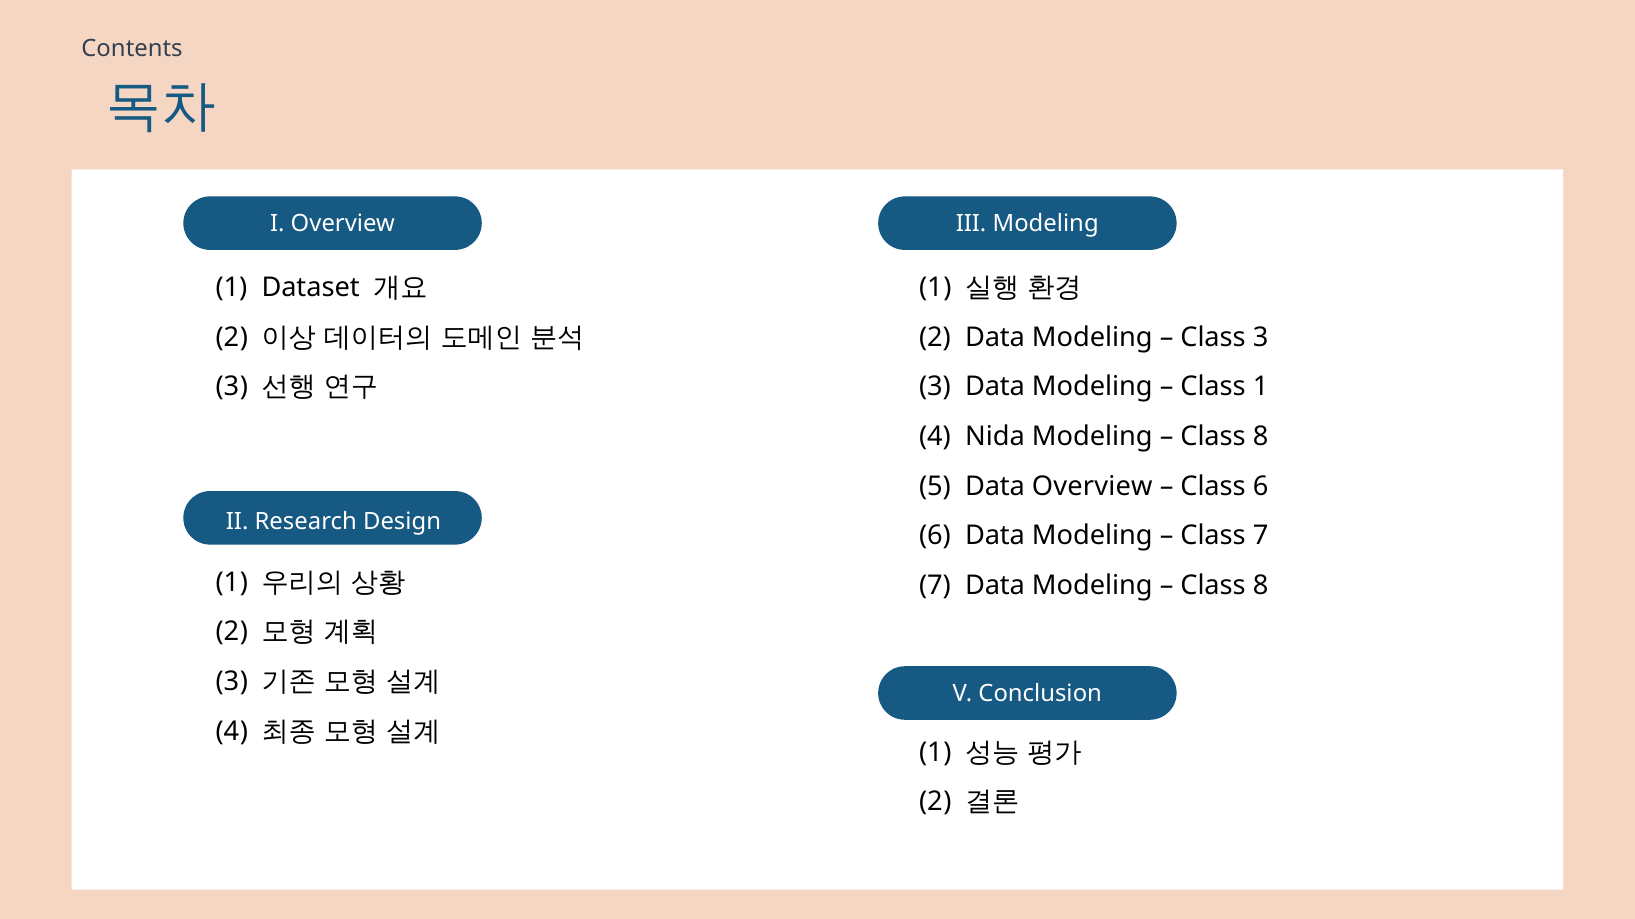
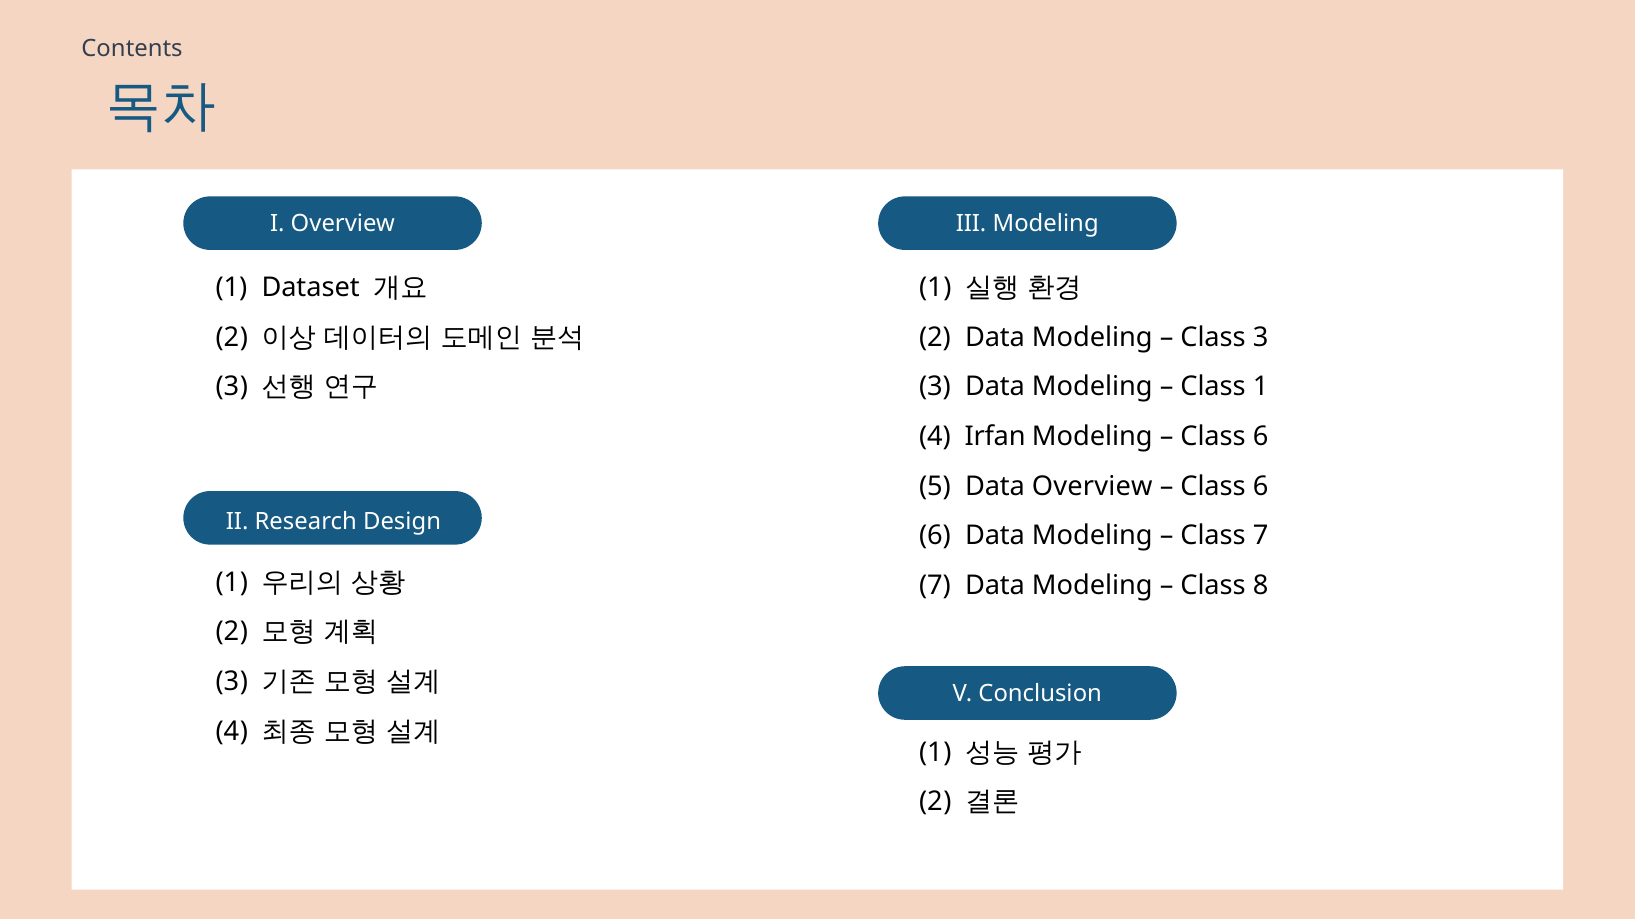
Nida: Nida -> Irfan
8 at (1261, 437): 8 -> 6
